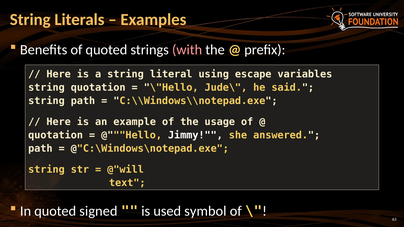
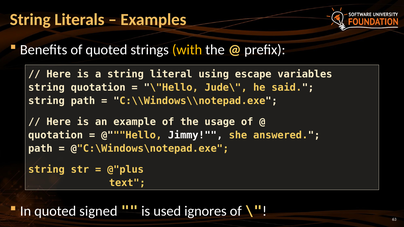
with colour: pink -> yellow
@"will: @"will -> @"plus
symbol: symbol -> ignores
